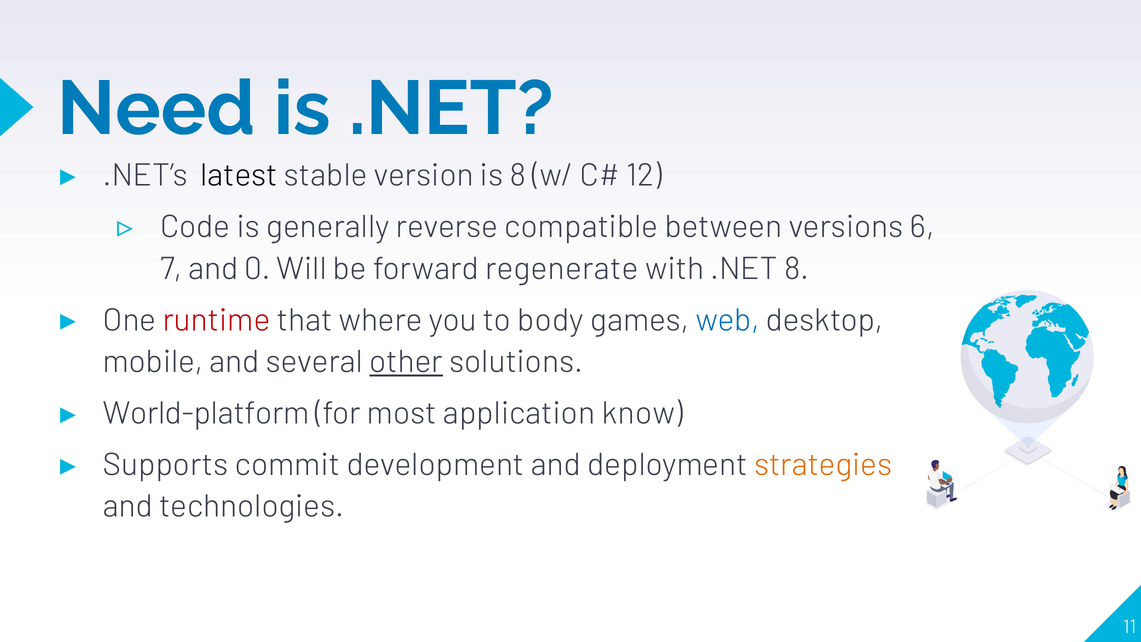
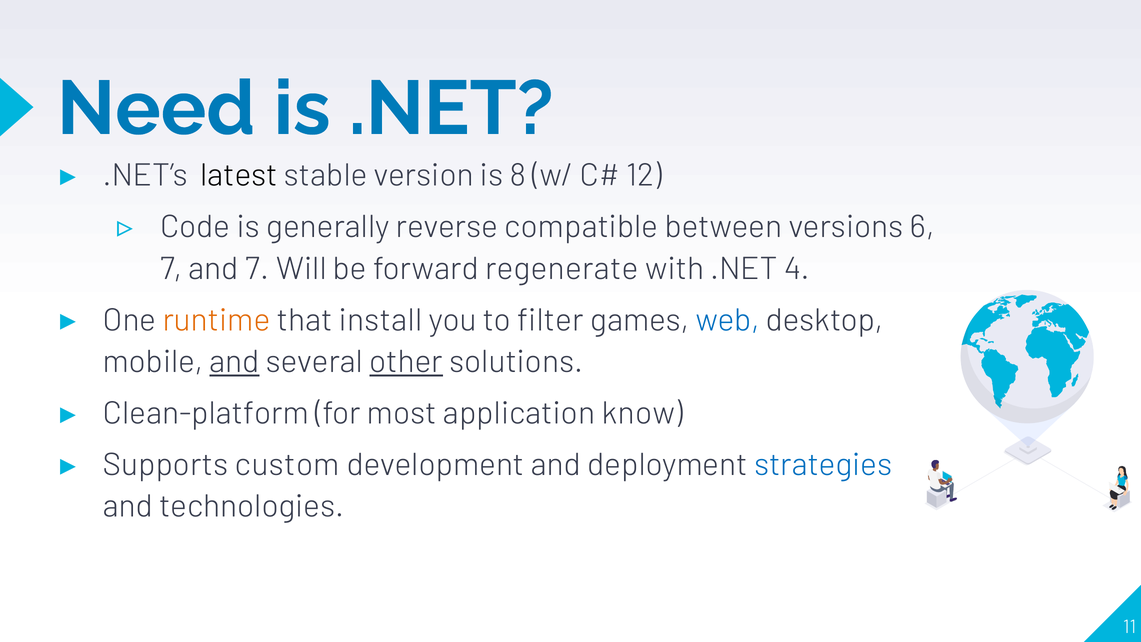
and 0: 0 -> 7
.NET 8: 8 -> 4
runtime colour: red -> orange
where: where -> install
body: body -> filter
and at (234, 362) underline: none -> present
World-platform: World-platform -> Clean-platform
commit: commit -> custom
strategies colour: orange -> blue
